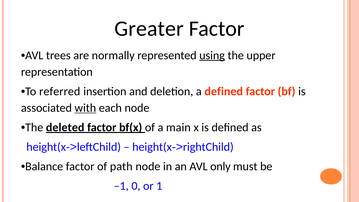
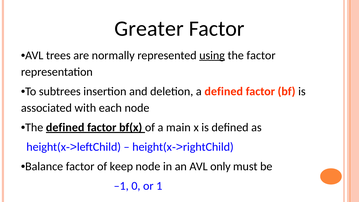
the upper: upper -> factor
referred: referred -> subtrees
with underline: present -> none
The deleted: deleted -> defined
path: path -> keep
